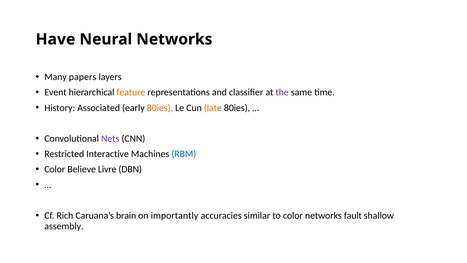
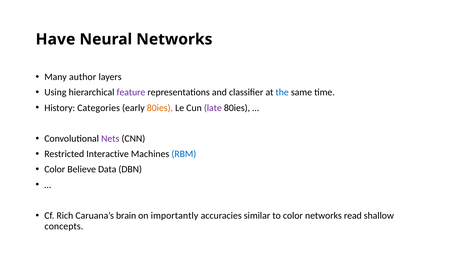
papers: papers -> author
Event: Event -> Using
feature colour: orange -> purple
the colour: purple -> blue
Associated: Associated -> Categories
late colour: orange -> purple
Livre: Livre -> Data
fault: fault -> read
assembly: assembly -> concepts
